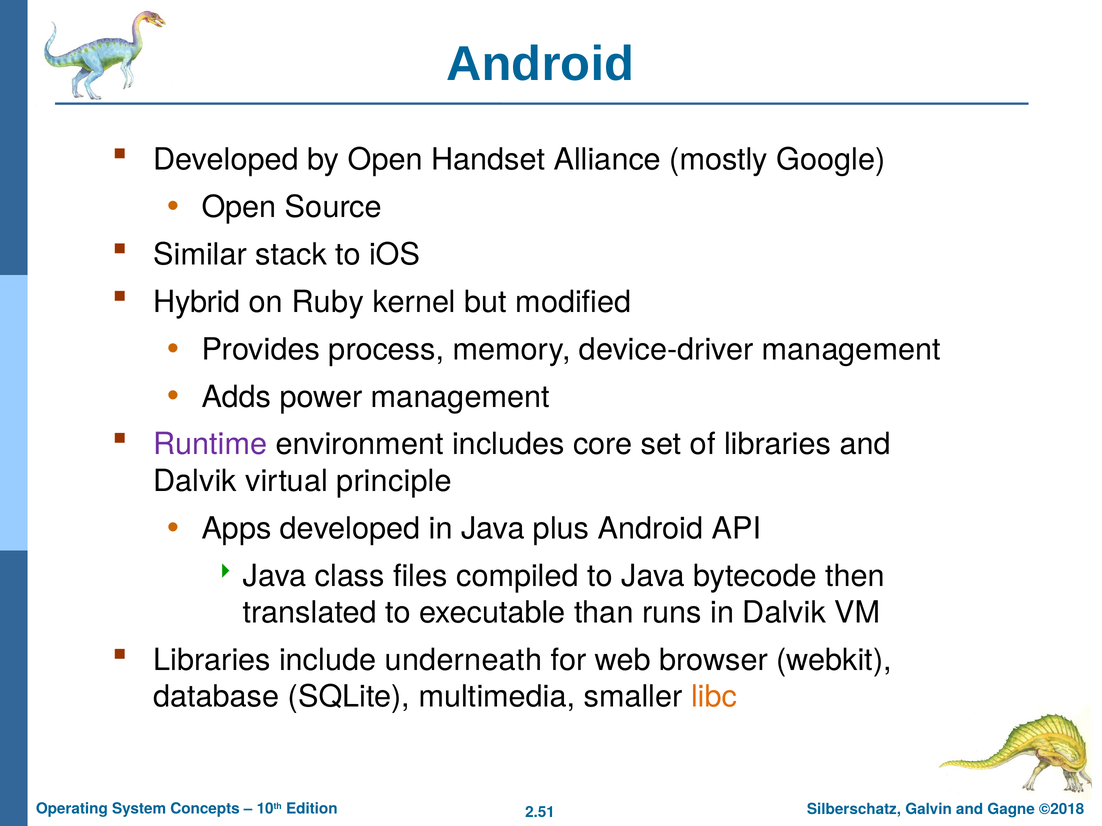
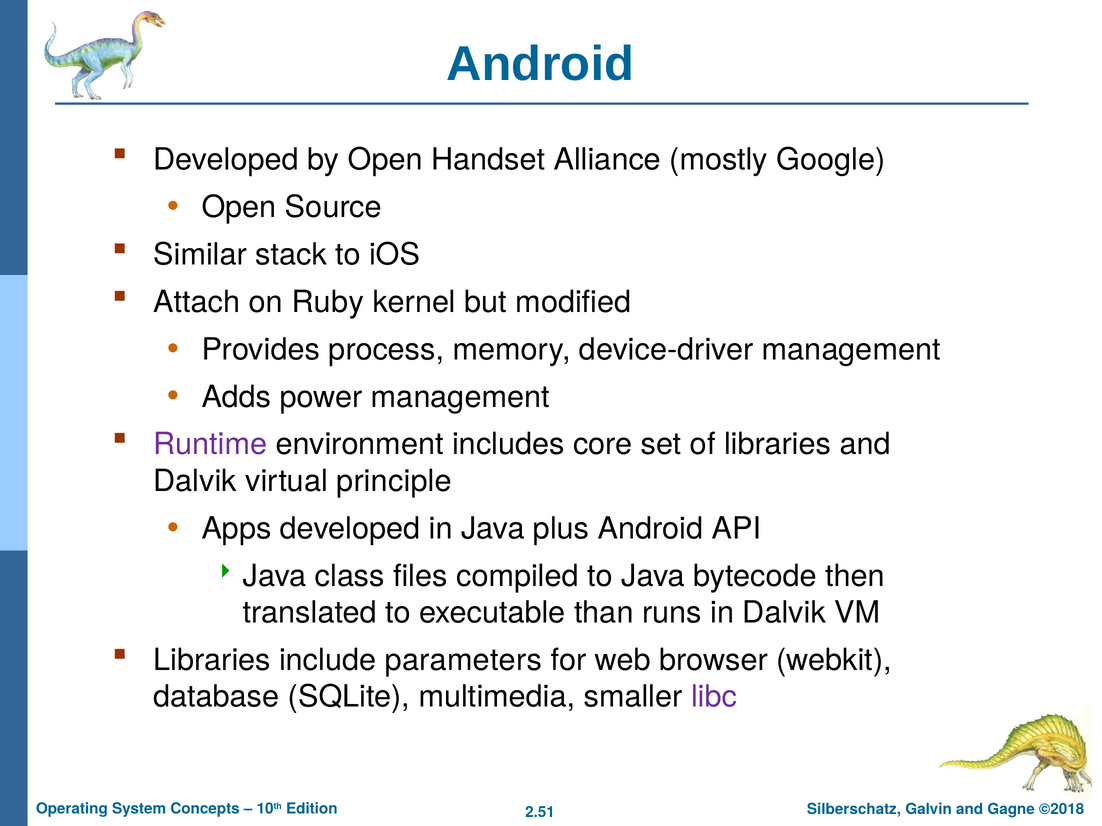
Hybrid: Hybrid -> Attach
underneath: underneath -> parameters
libc colour: orange -> purple
